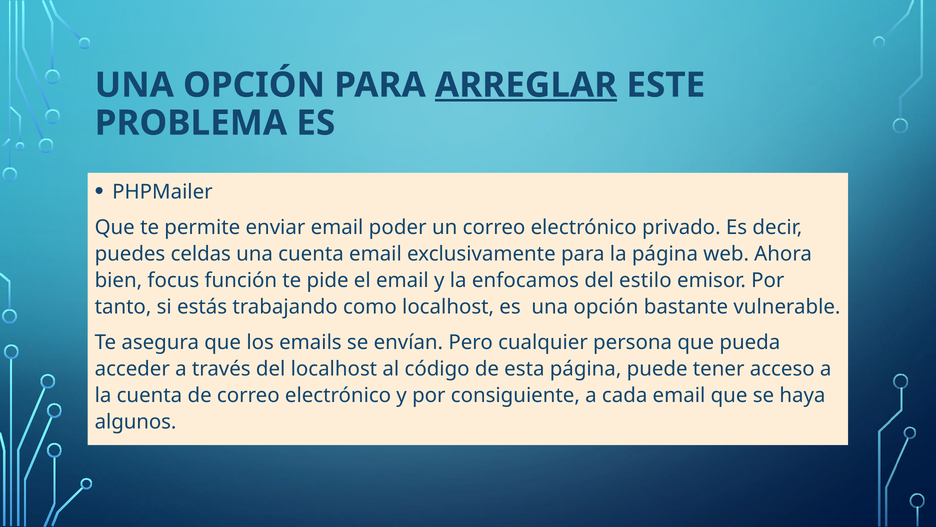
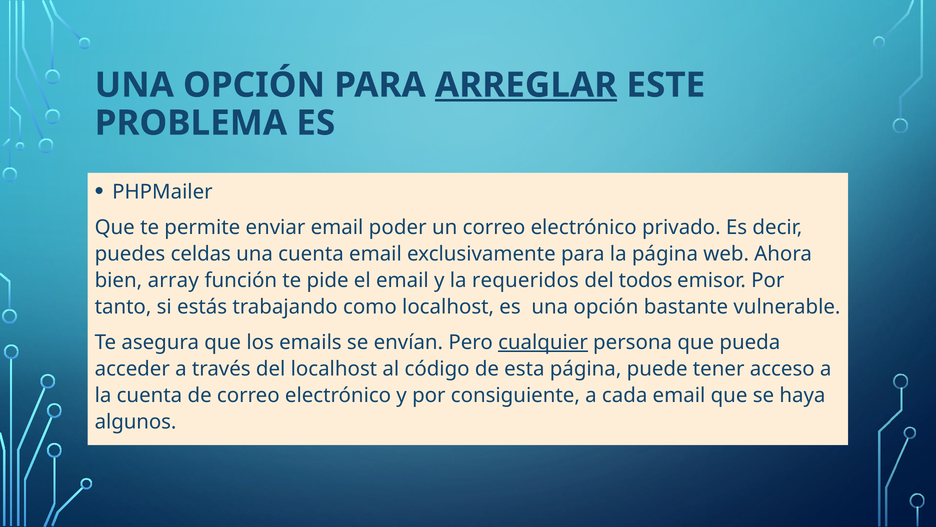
focus: focus -> array
enfocamos: enfocamos -> requeridos
estilo: estilo -> todos
cualquier underline: none -> present
